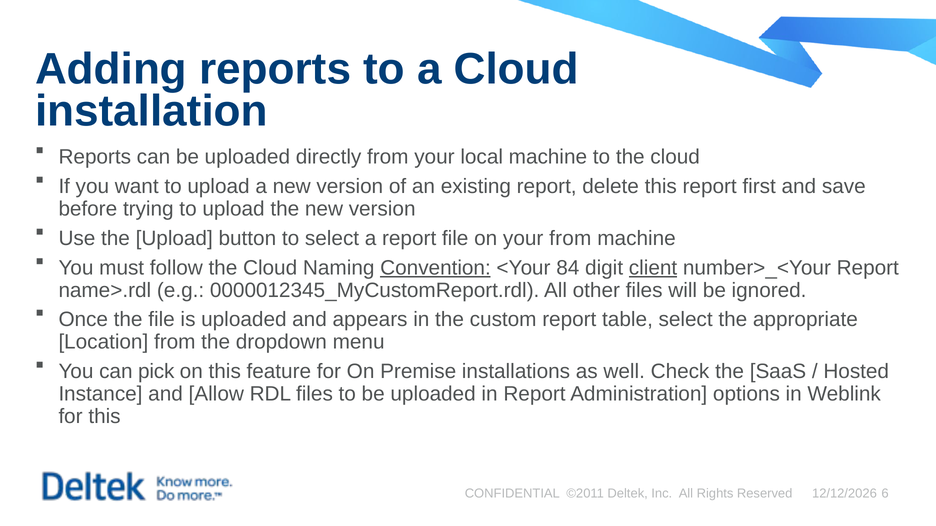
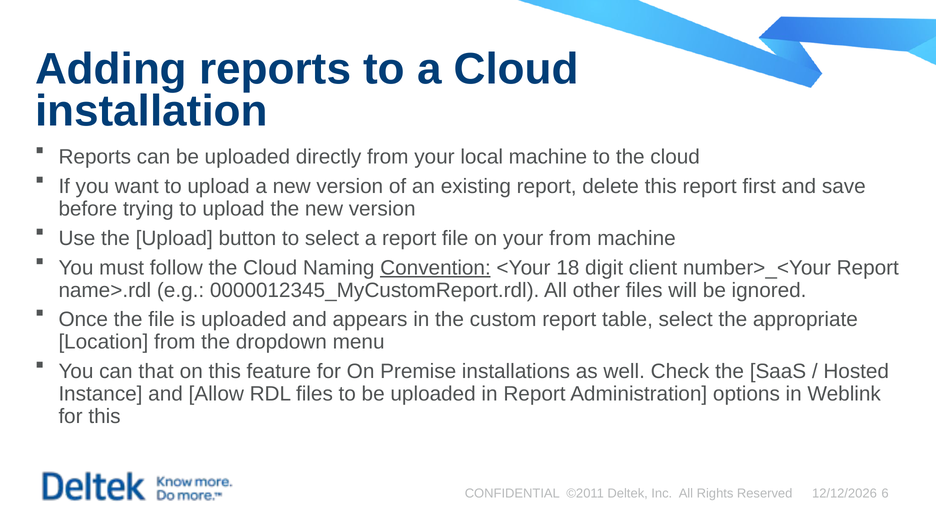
84: 84 -> 18
client underline: present -> none
pick: pick -> that
